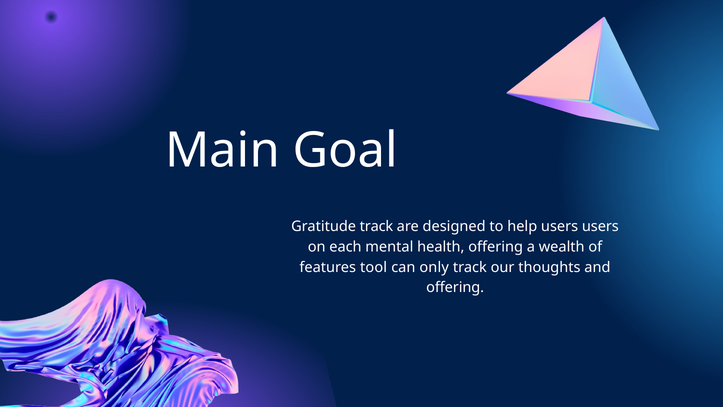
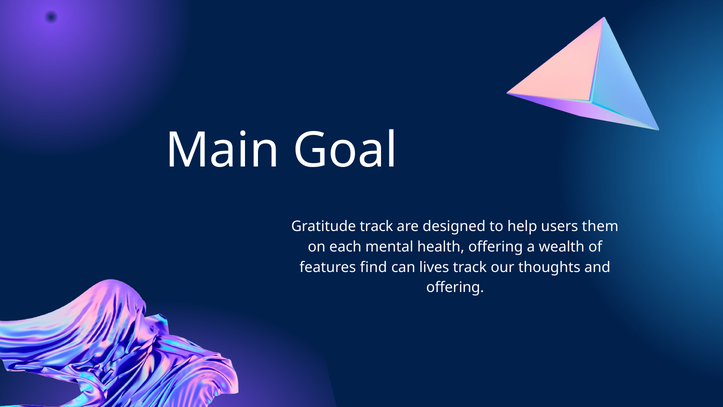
users users: users -> them
tool: tool -> find
only: only -> lives
